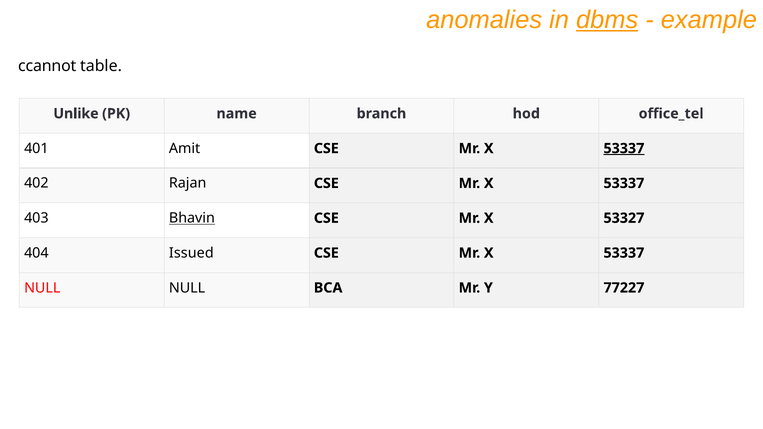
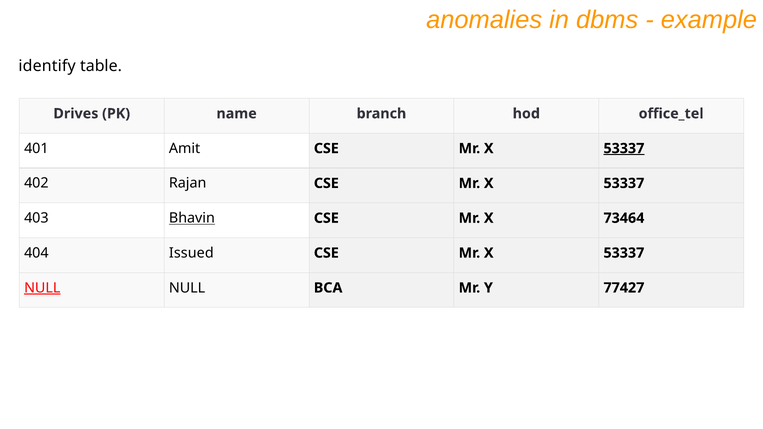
dbms underline: present -> none
ccannot: ccannot -> identify
Unlike: Unlike -> Drives
53327: 53327 -> 73464
NULL at (42, 288) underline: none -> present
77227: 77227 -> 77427
